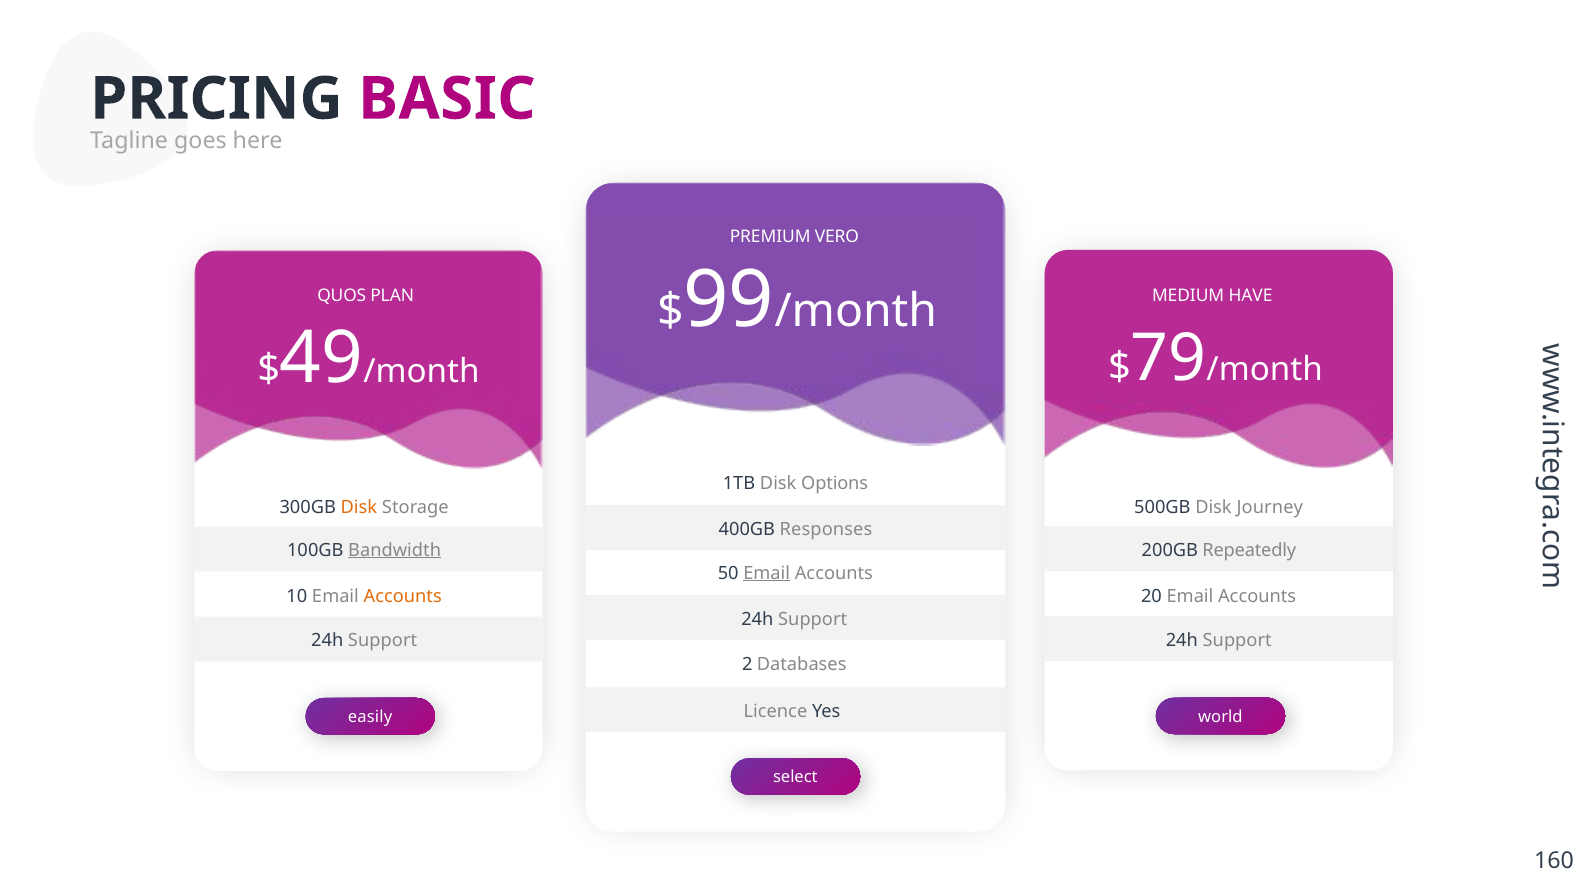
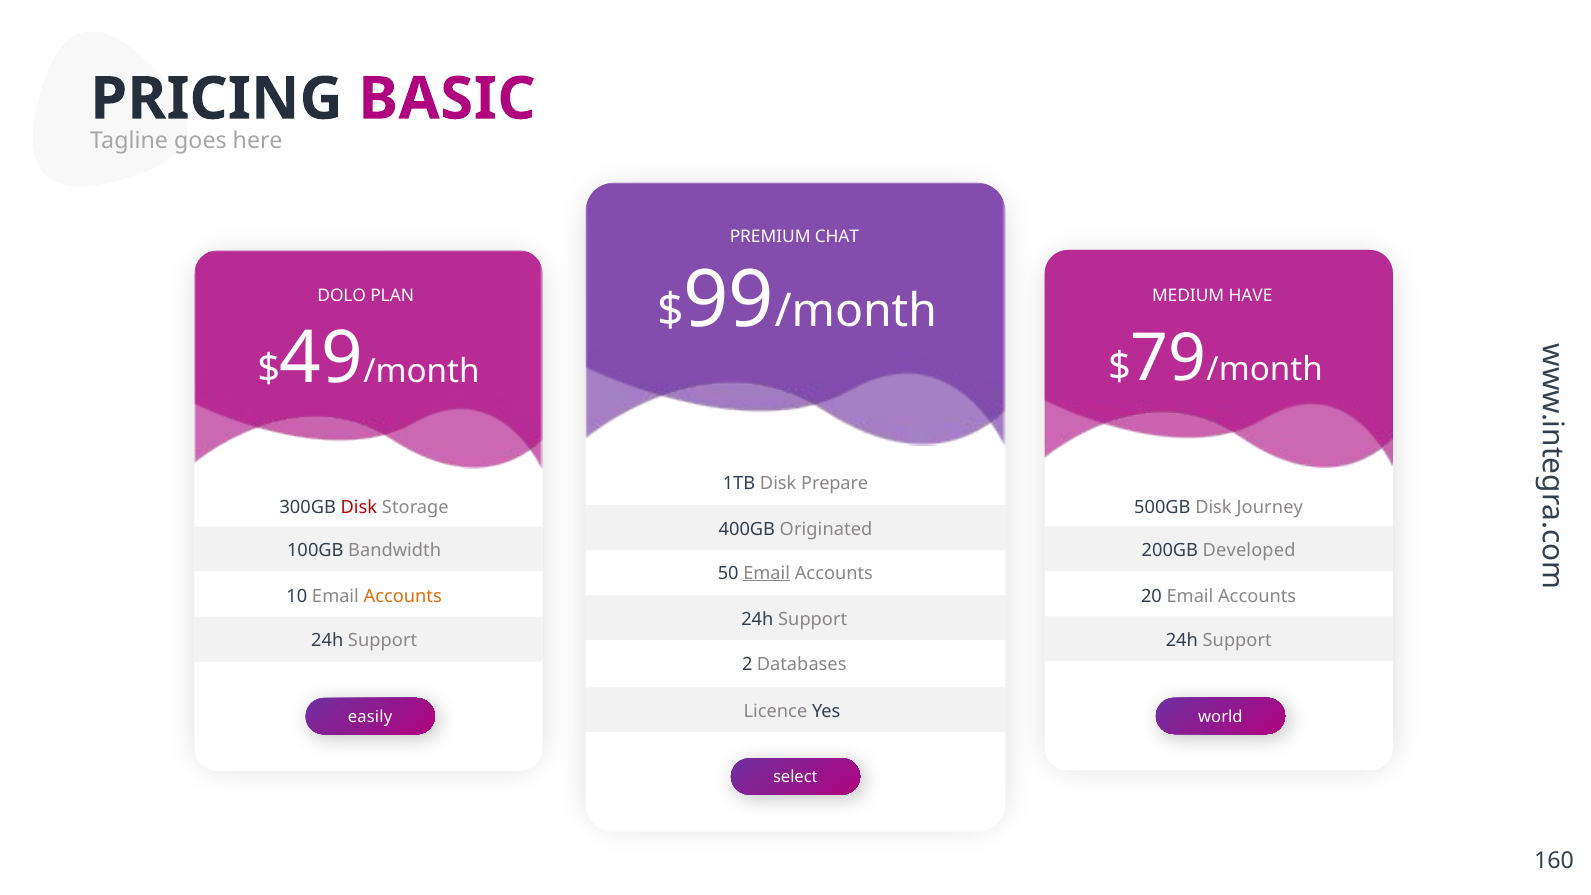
VERO: VERO -> CHAT
QUOS: QUOS -> DOLO
Options: Options -> Prepare
Disk at (359, 507) colour: orange -> red
Responses: Responses -> Originated
Bandwidth underline: present -> none
Repeatedly: Repeatedly -> Developed
